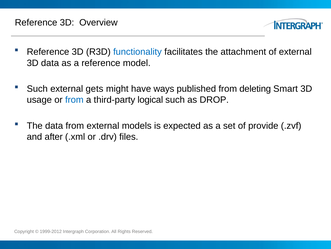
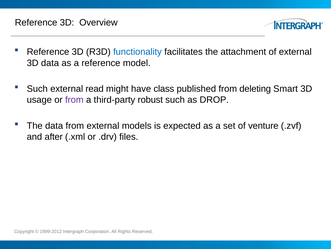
gets: gets -> read
ways: ways -> class
from at (74, 100) colour: blue -> purple
logical: logical -> robust
provide: provide -> venture
